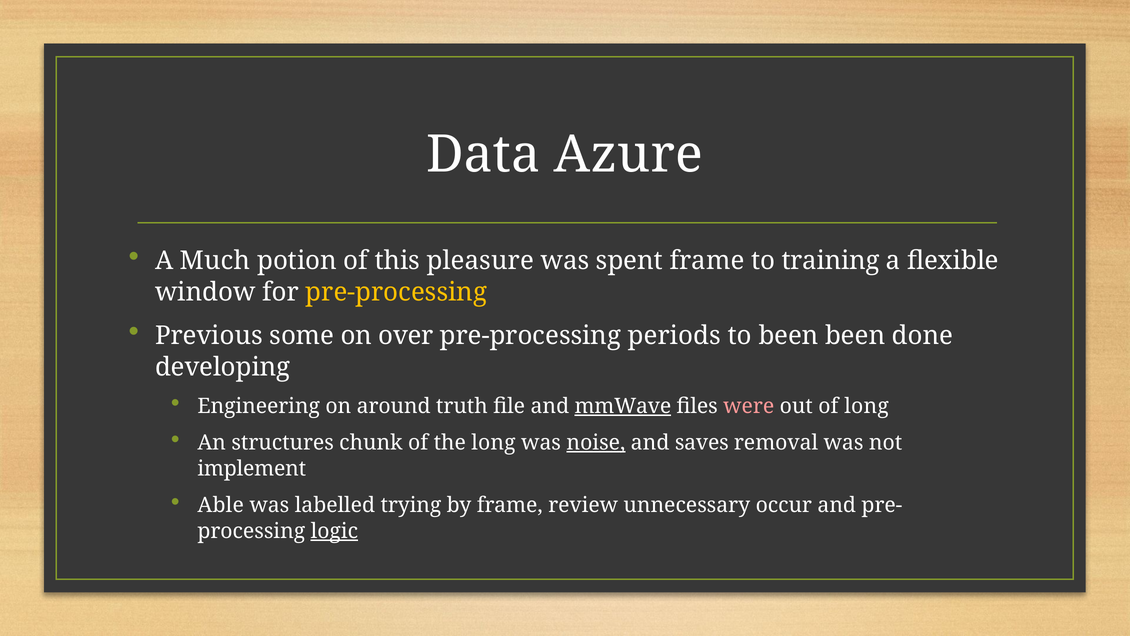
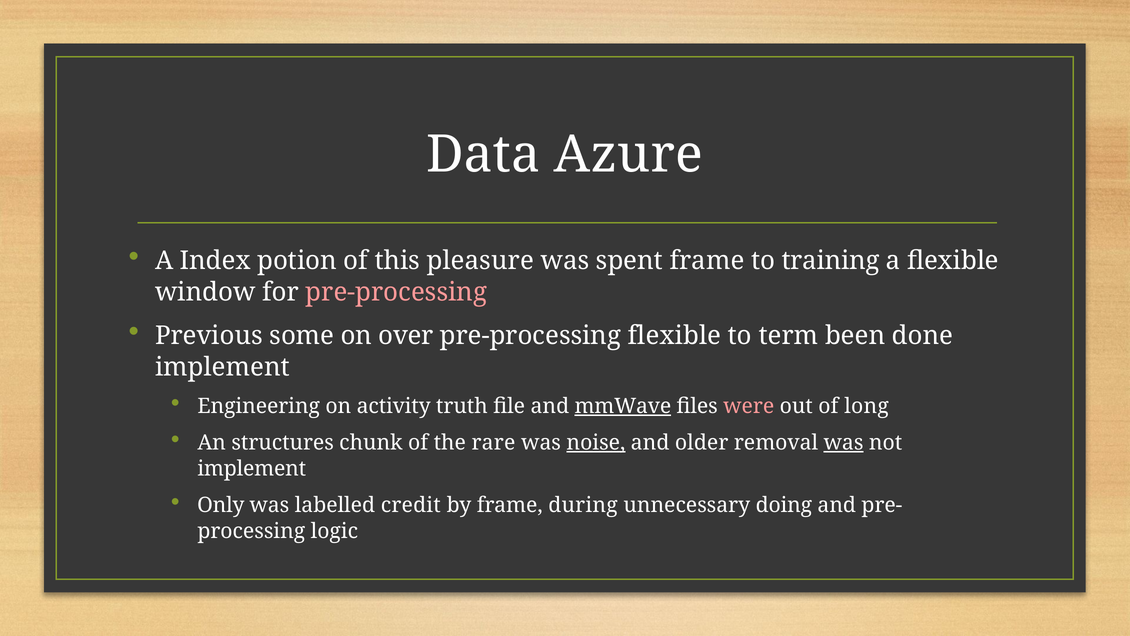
Much: Much -> Index
pre-processing at (396, 292) colour: yellow -> pink
pre-processing periods: periods -> flexible
to been: been -> term
developing at (223, 367): developing -> implement
around: around -> activity
the long: long -> rare
saves: saves -> older
was at (844, 442) underline: none -> present
Able: Able -> Only
trying: trying -> credit
review: review -> during
occur: occur -> doing
logic underline: present -> none
